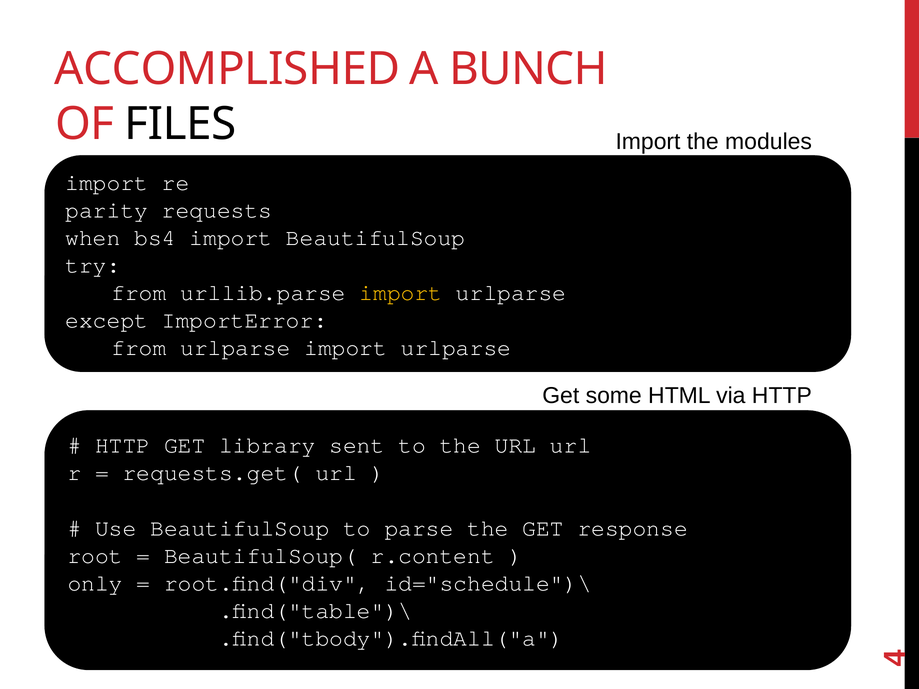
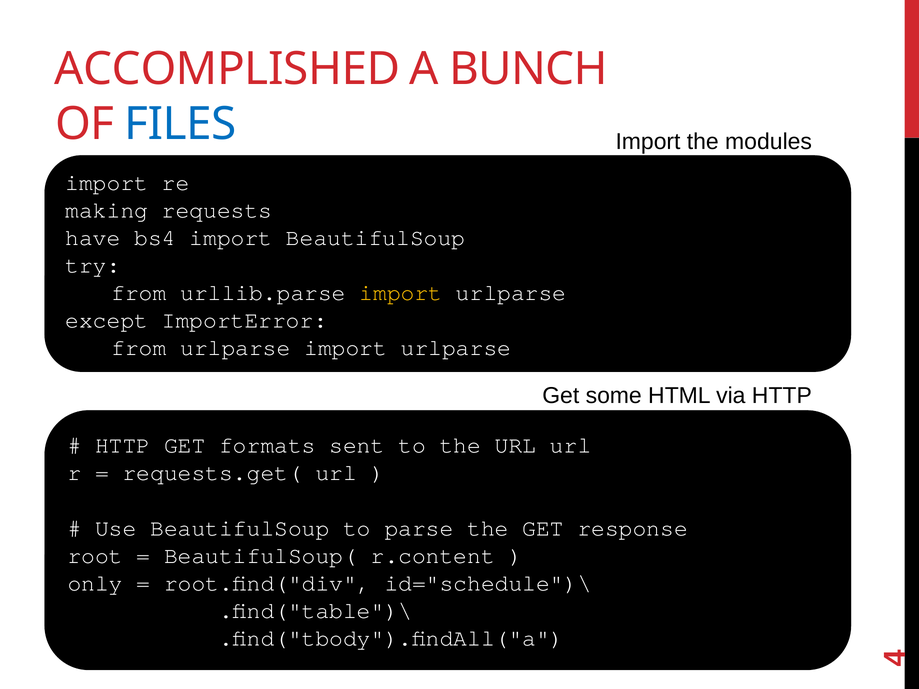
FILES colour: black -> blue
parity: parity -> making
when: when -> have
library: library -> formats
